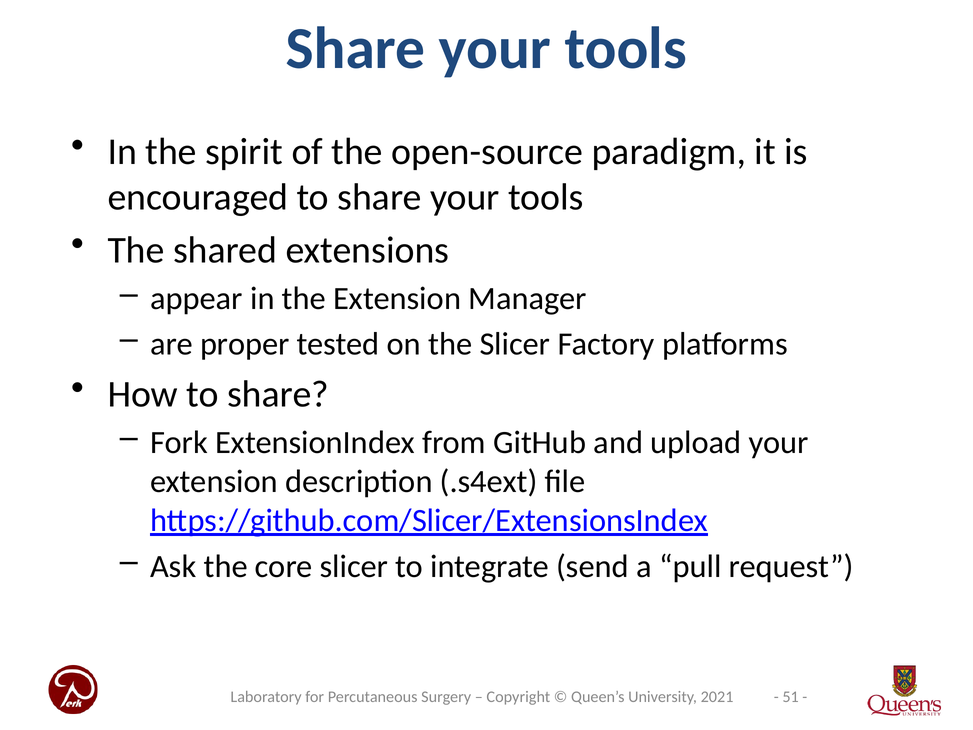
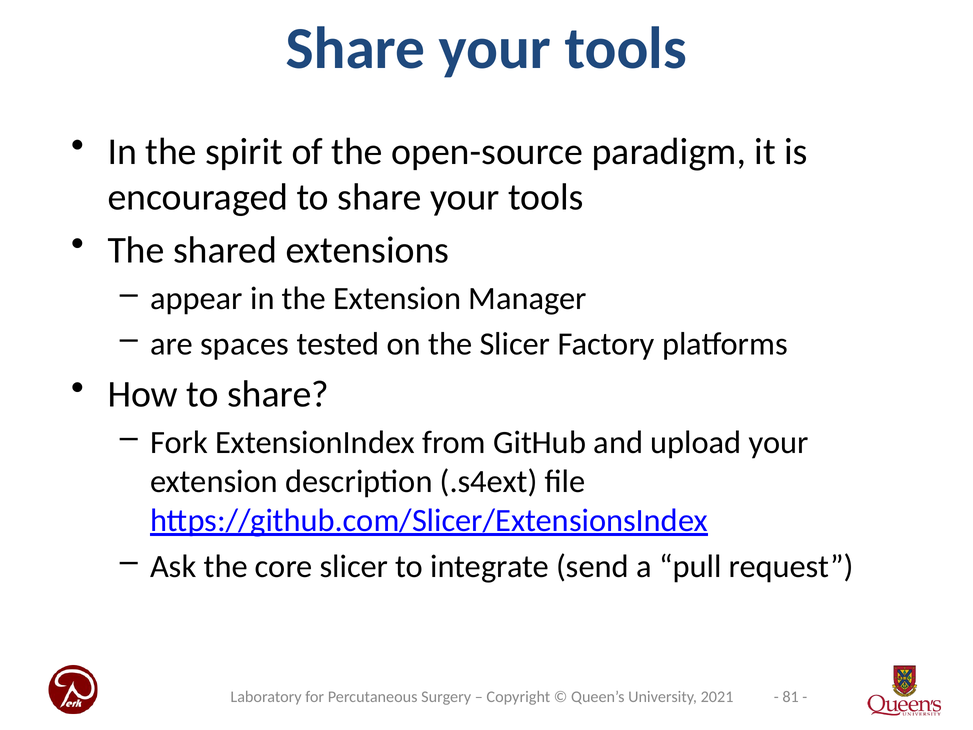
proper: proper -> spaces
51: 51 -> 81
